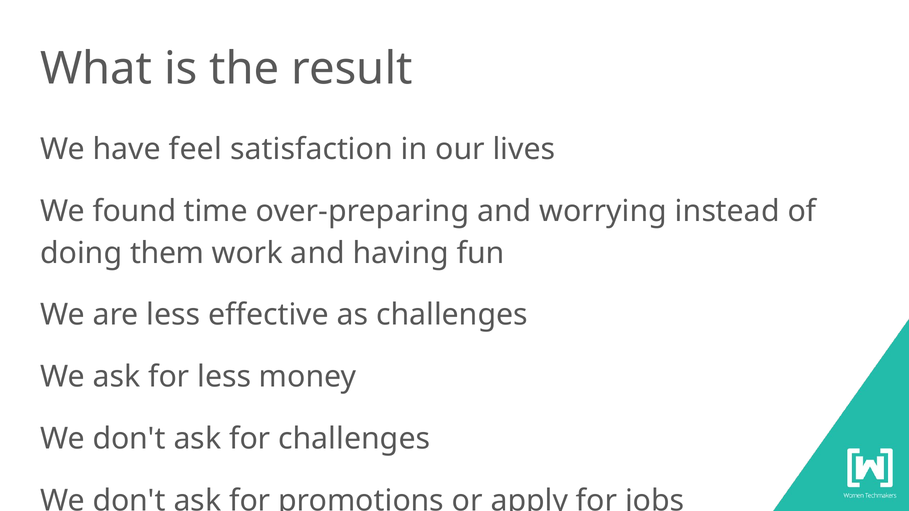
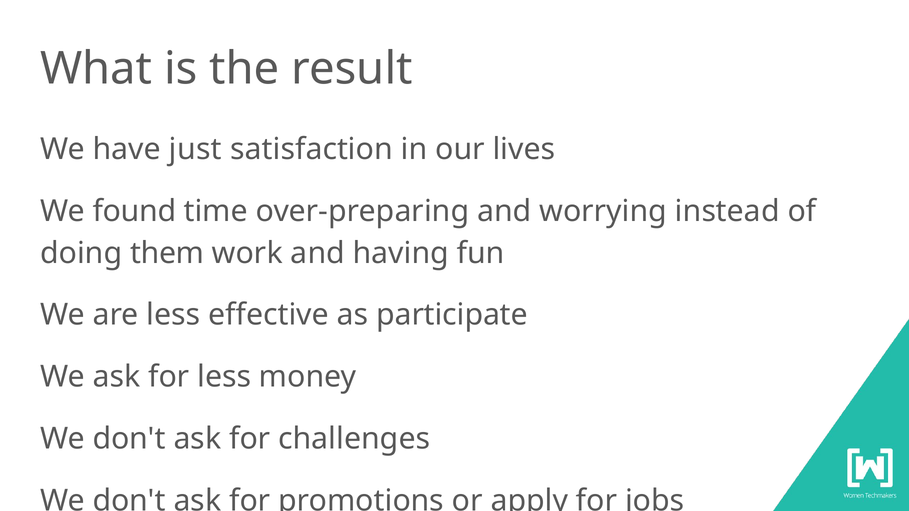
feel: feel -> just
as challenges: challenges -> participate
